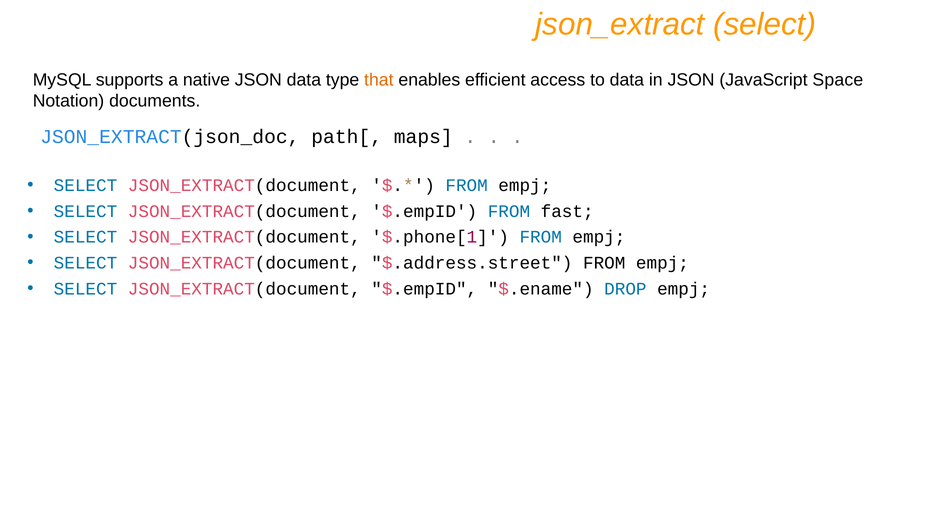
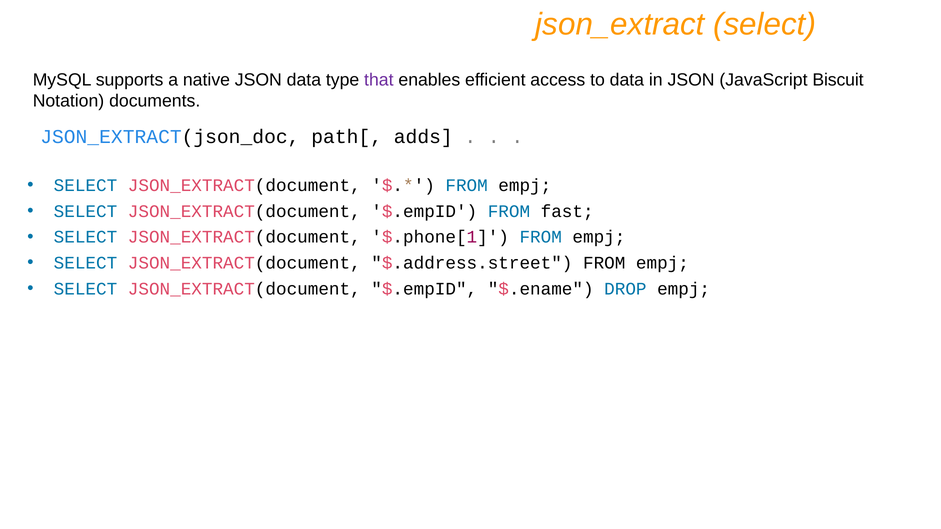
that colour: orange -> purple
Space: Space -> Biscuit
maps: maps -> adds
